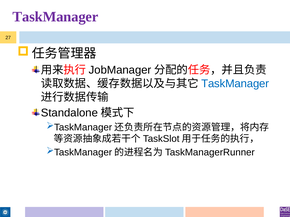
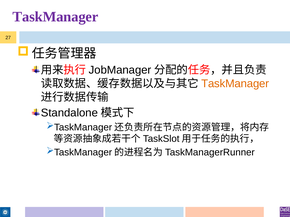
TaskManager at (235, 84) colour: blue -> orange
